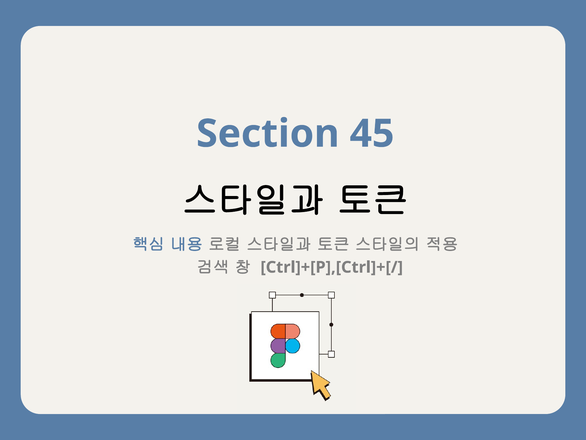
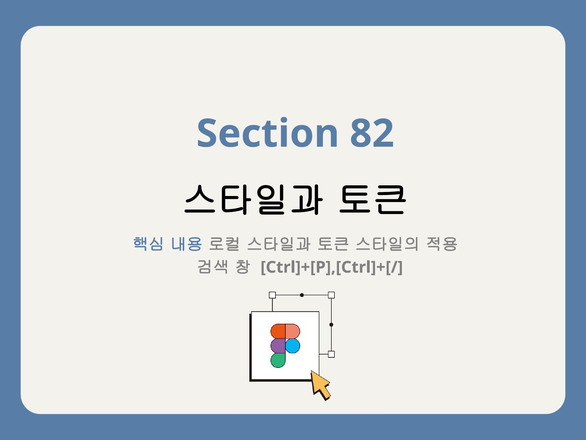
45: 45 -> 82
